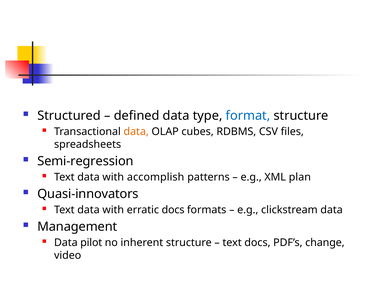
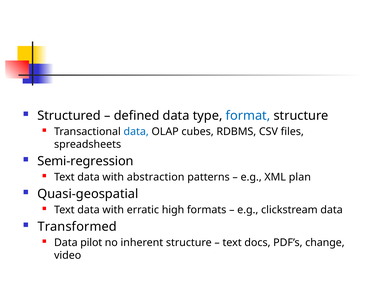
data at (136, 132) colour: orange -> blue
accomplish: accomplish -> abstraction
Quasi-innovators: Quasi-innovators -> Quasi-geospatial
erratic docs: docs -> high
Management: Management -> Transformed
